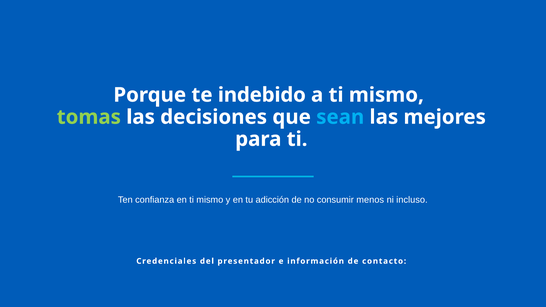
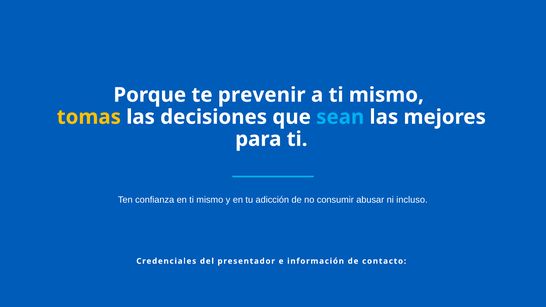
indebido: indebido -> prevenir
tomas colour: light green -> yellow
menos: menos -> abusar
